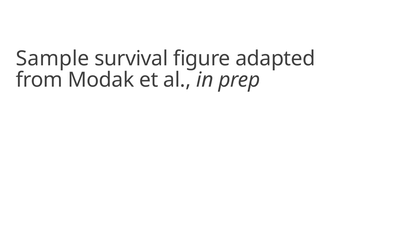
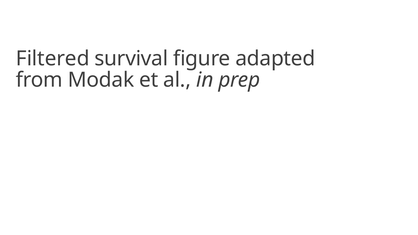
Sample: Sample -> Filtered
